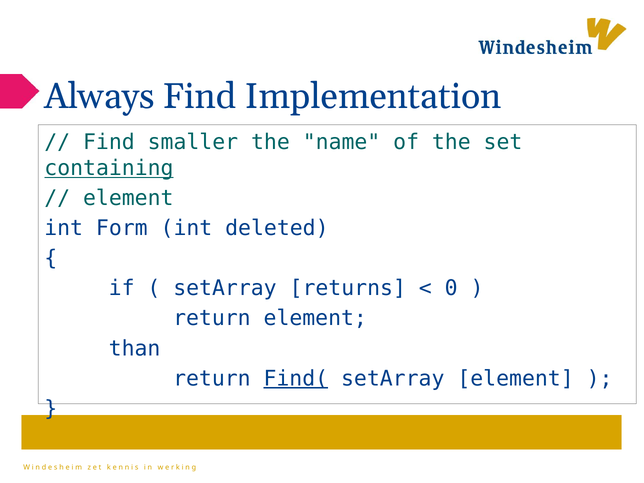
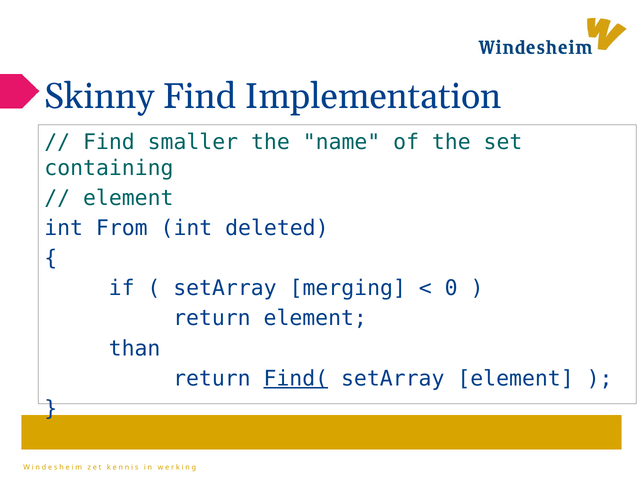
Always: Always -> Skinny
containing underline: present -> none
Form: Form -> From
returns: returns -> merging
